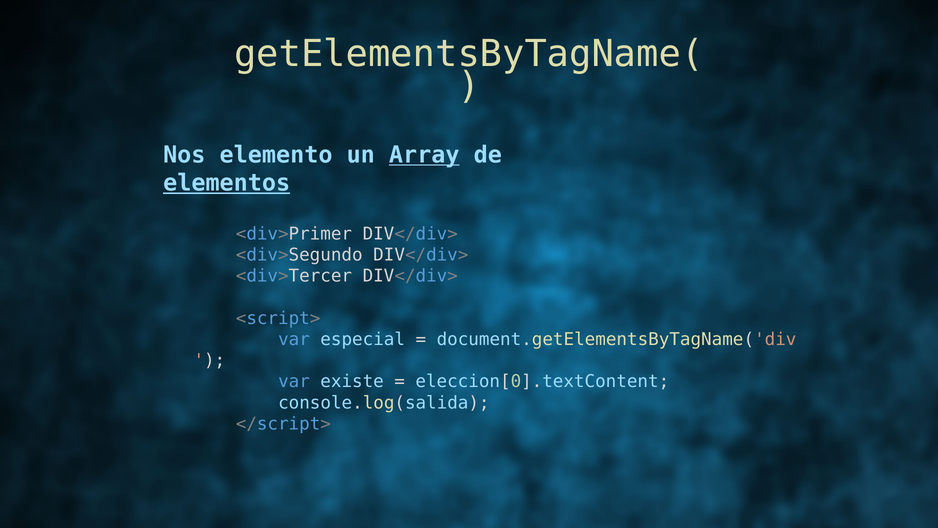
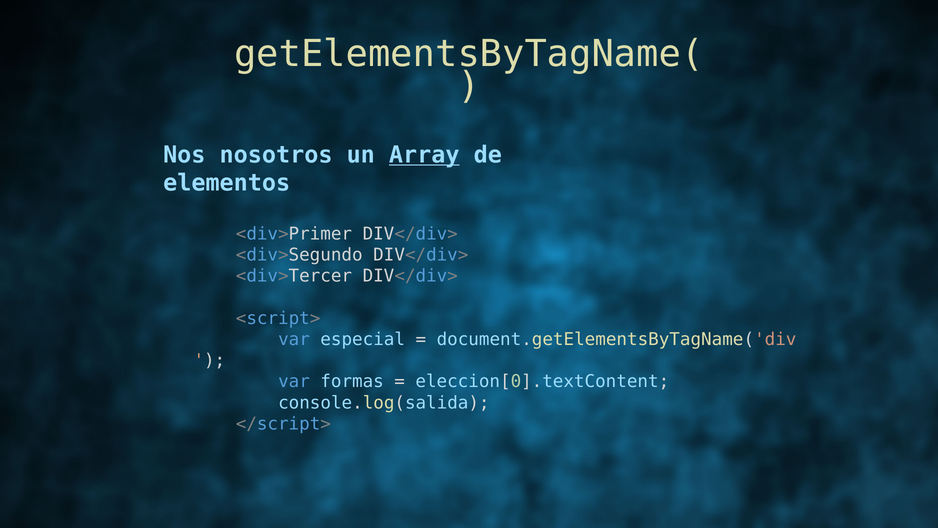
elemento: elemento -> nosotros
elementos underline: present -> none
existe: existe -> formas
